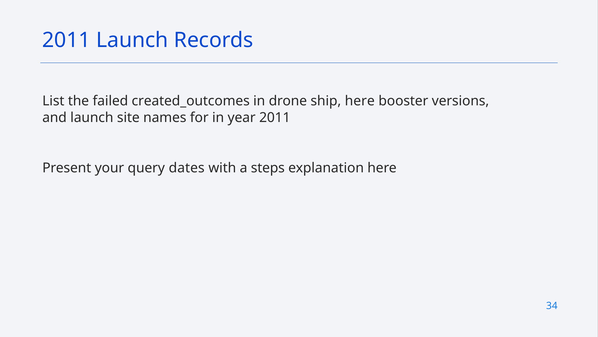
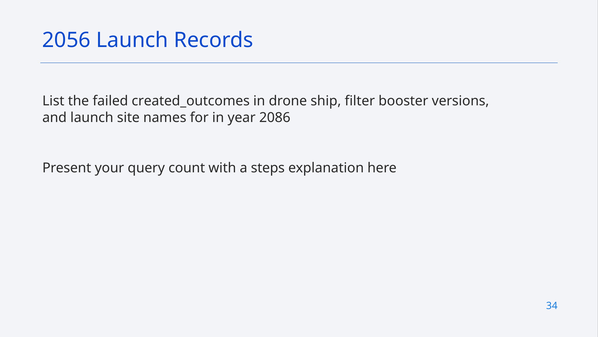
2011 at (66, 40): 2011 -> 2056
ship here: here -> filter
year 2011: 2011 -> 2086
dates: dates -> count
